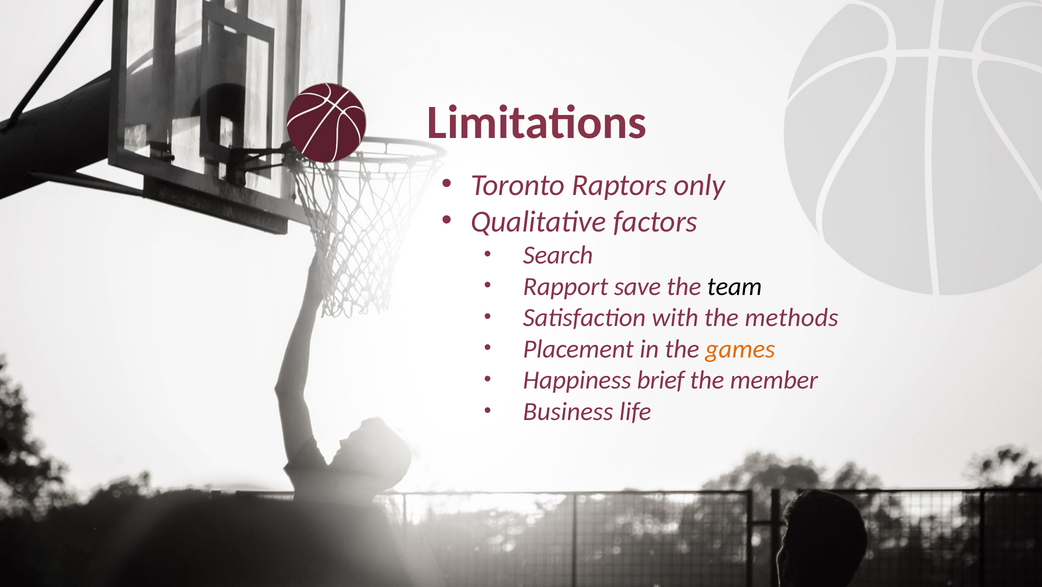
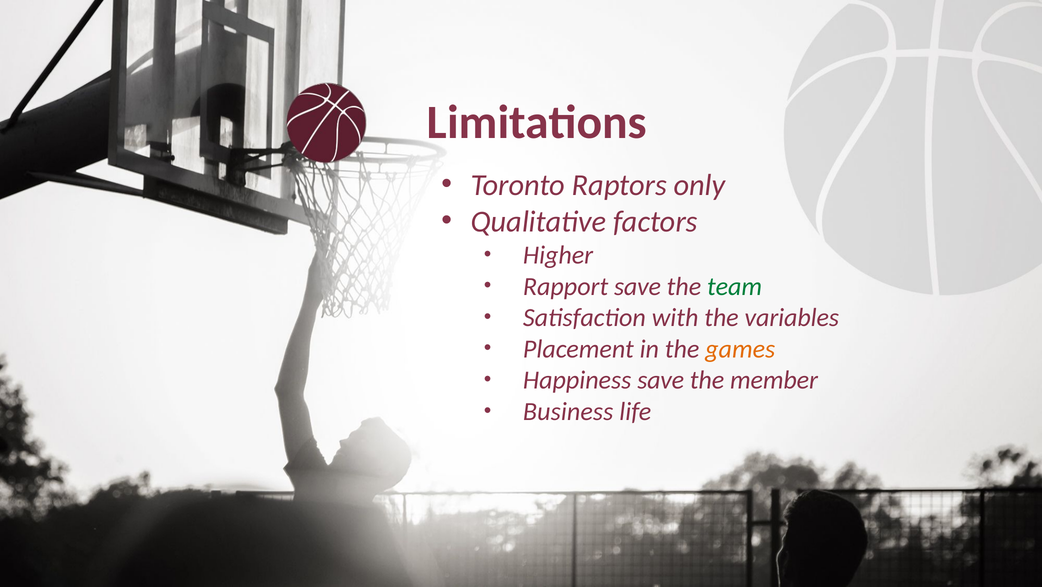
Search: Search -> Higher
team colour: black -> green
methods: methods -> variables
Happiness brief: brief -> save
